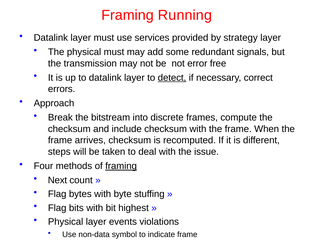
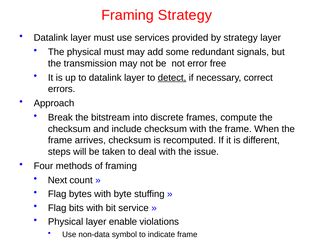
Framing Running: Running -> Strategy
framing at (121, 166) underline: present -> none
highest: highest -> service
events: events -> enable
